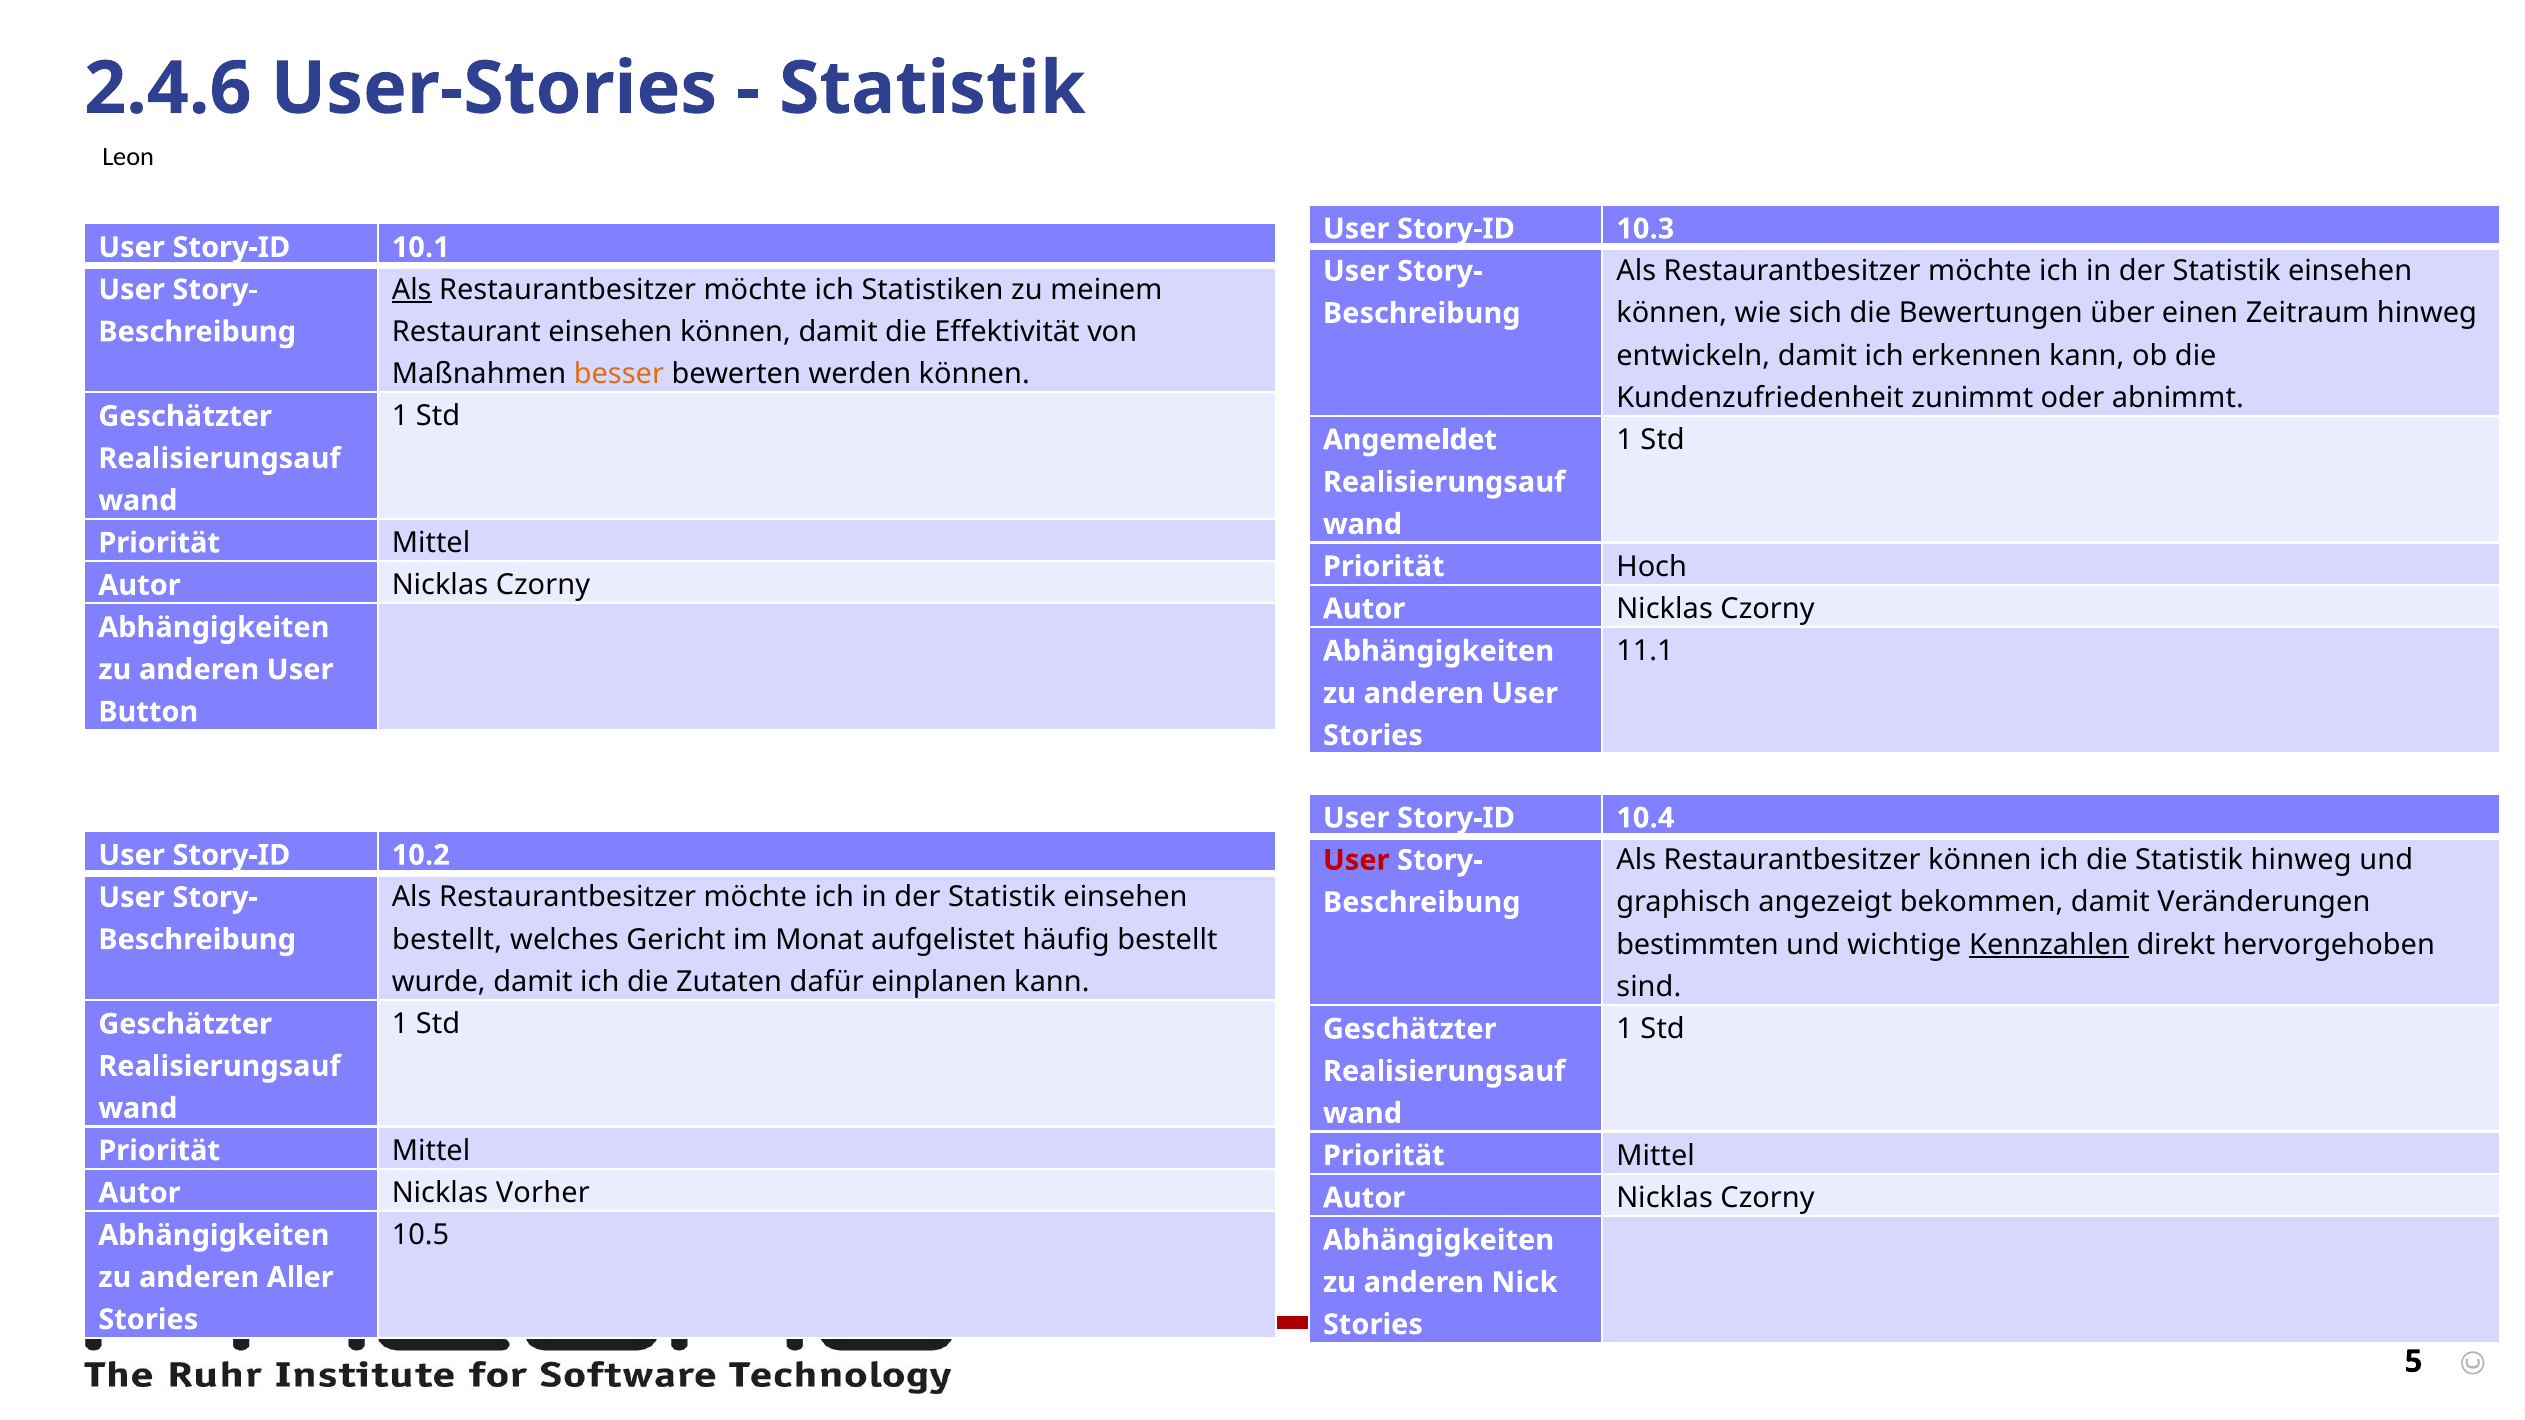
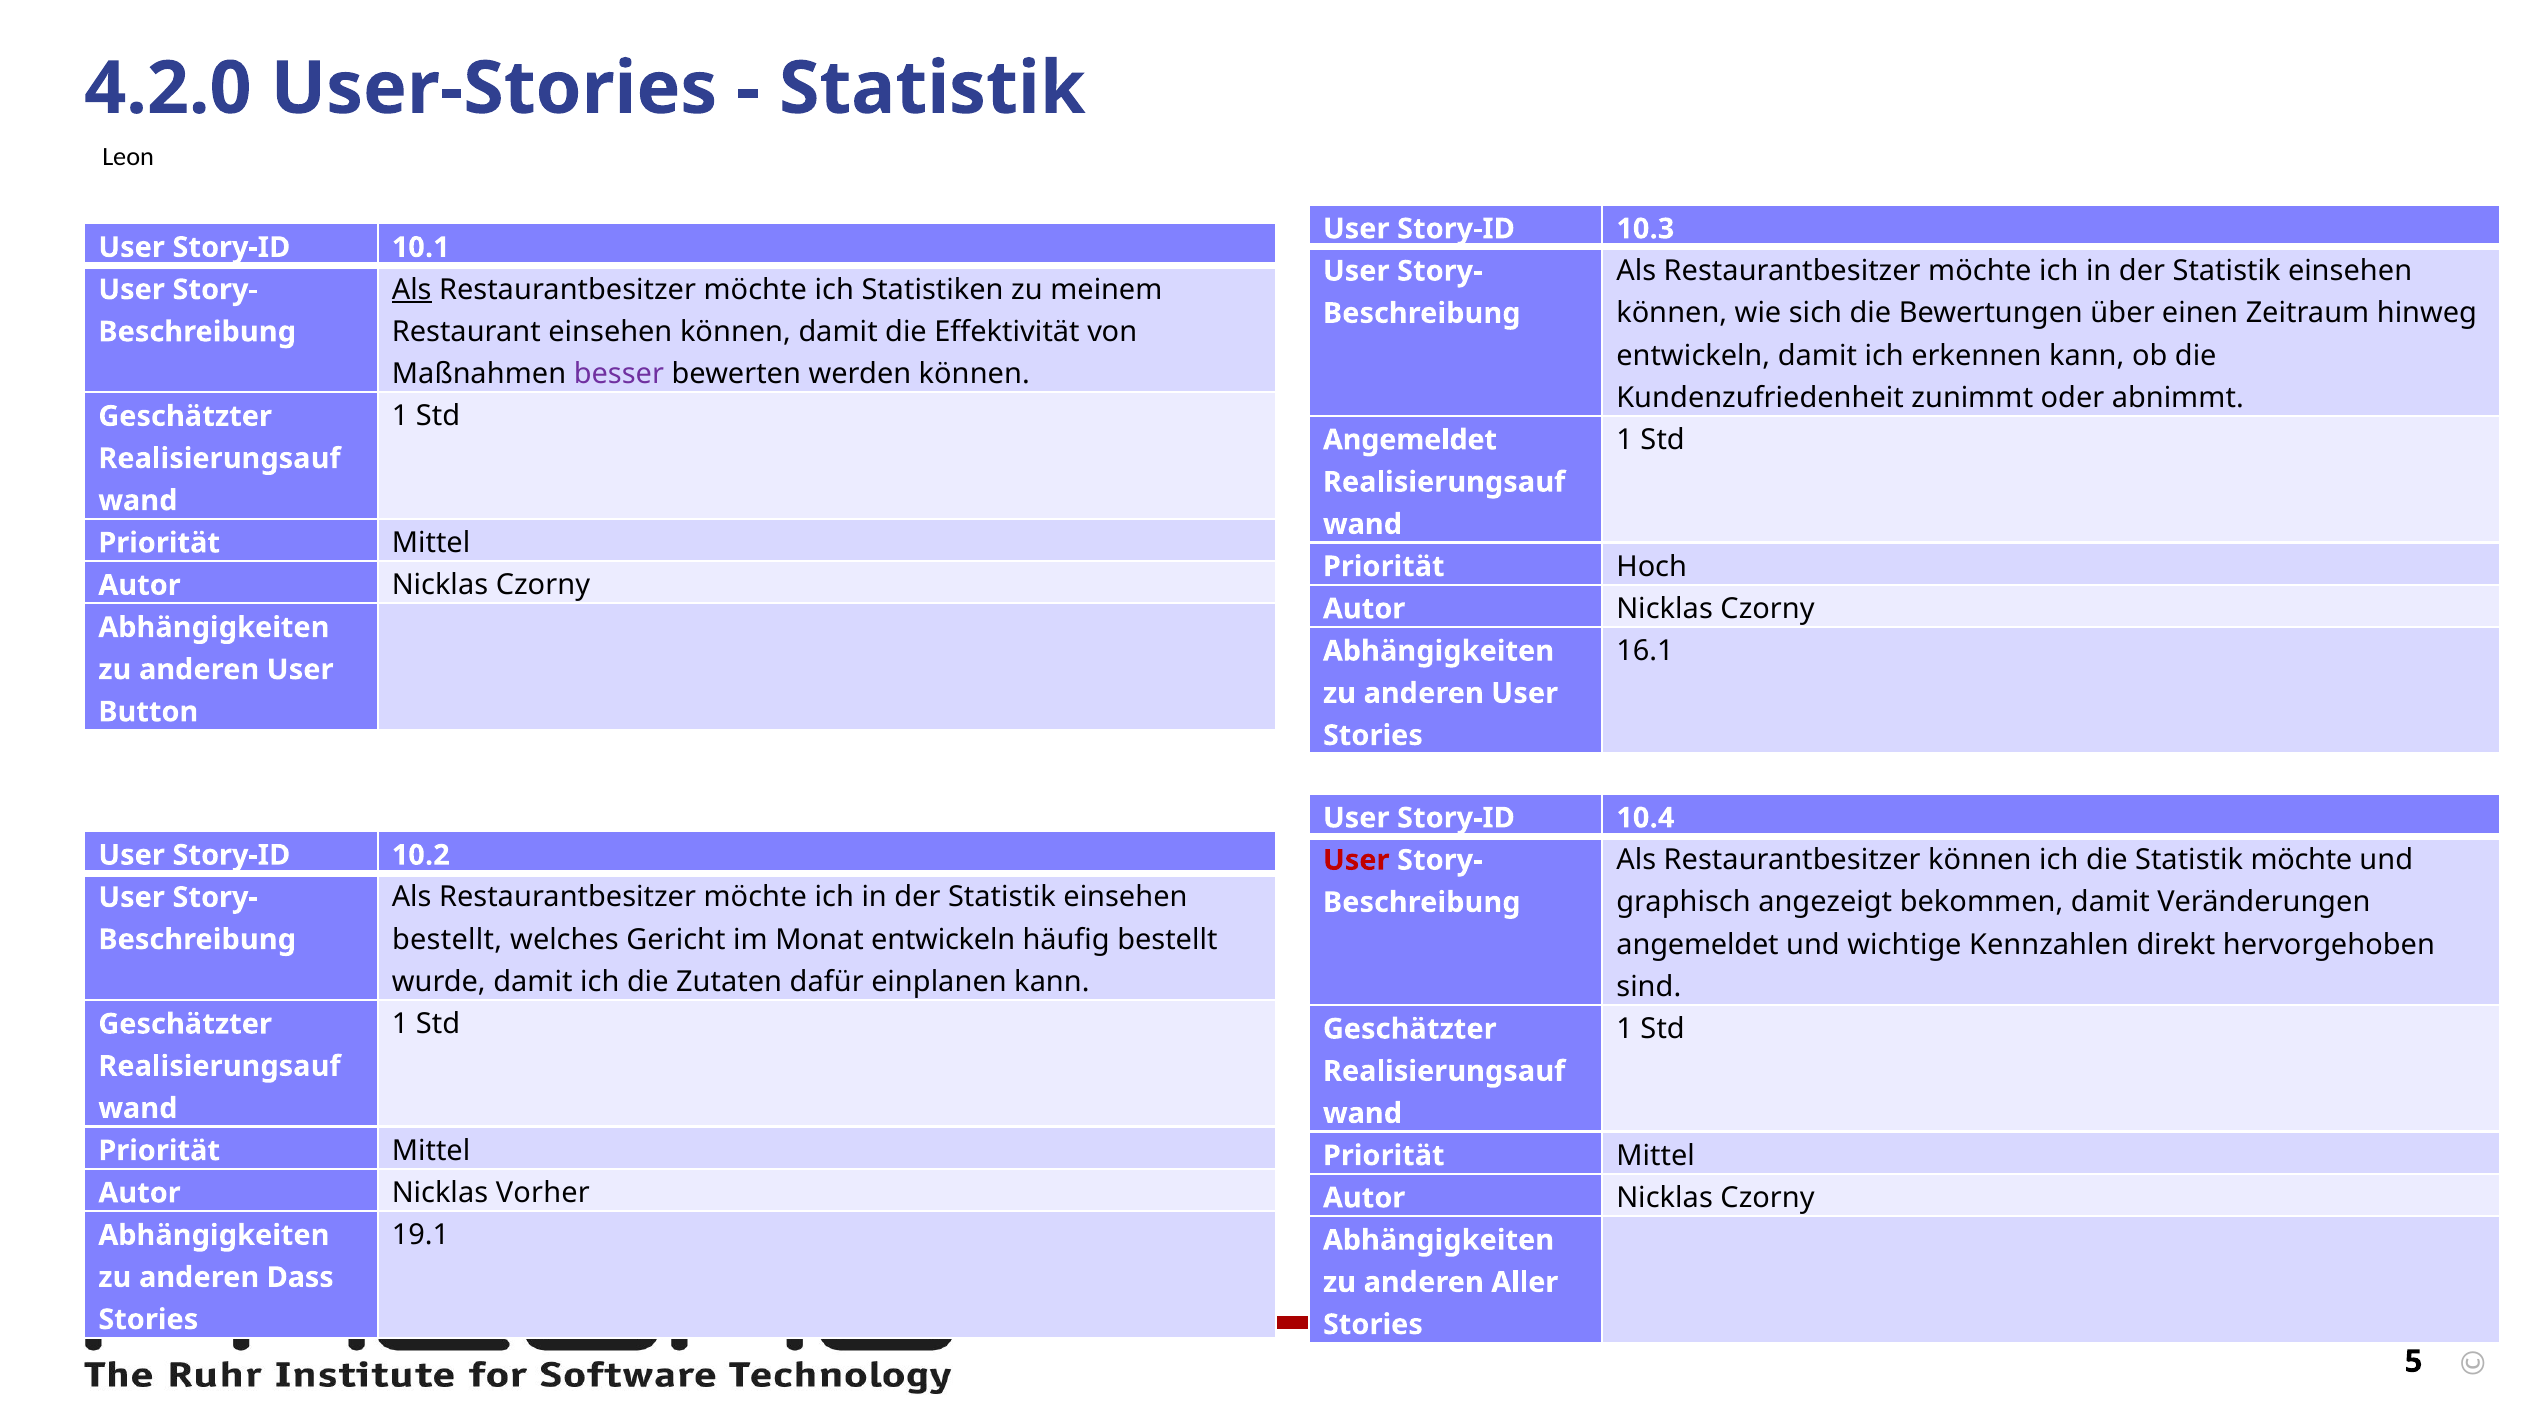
2.4.6: 2.4.6 -> 4.2.0
besser colour: orange -> purple
11.1: 11.1 -> 16.1
Statistik hinweg: hinweg -> möchte
Monat aufgelistet: aufgelistet -> entwickeln
bestimmten at (1698, 945): bestimmten -> angemeldet
Kennzahlen underline: present -> none
10.5: 10.5 -> 19.1
Aller: Aller -> Dass
Nick: Nick -> Aller
